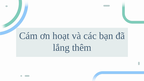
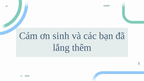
hoạt: hoạt -> sinh
